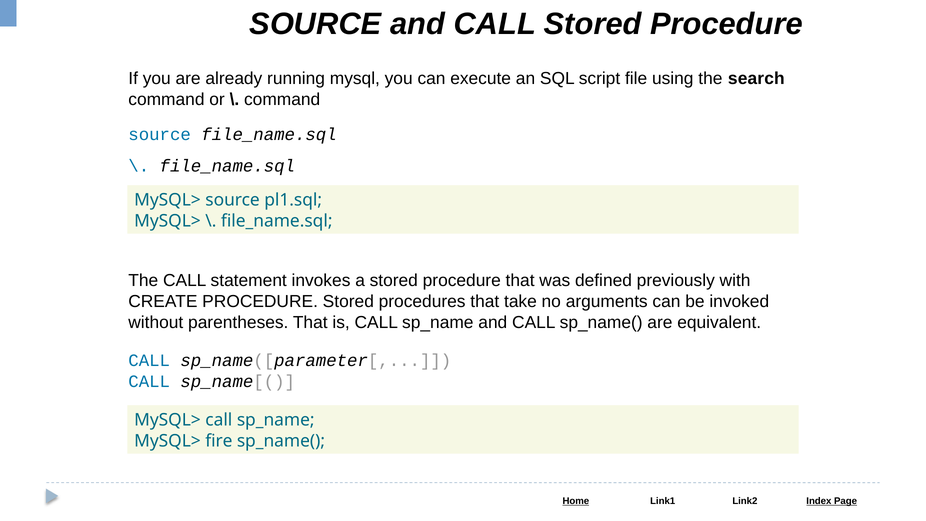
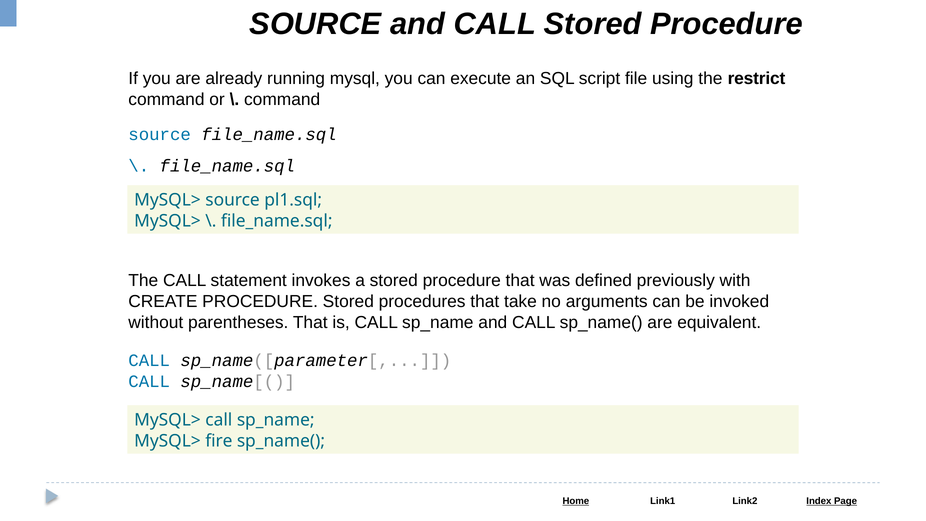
search: search -> restrict
